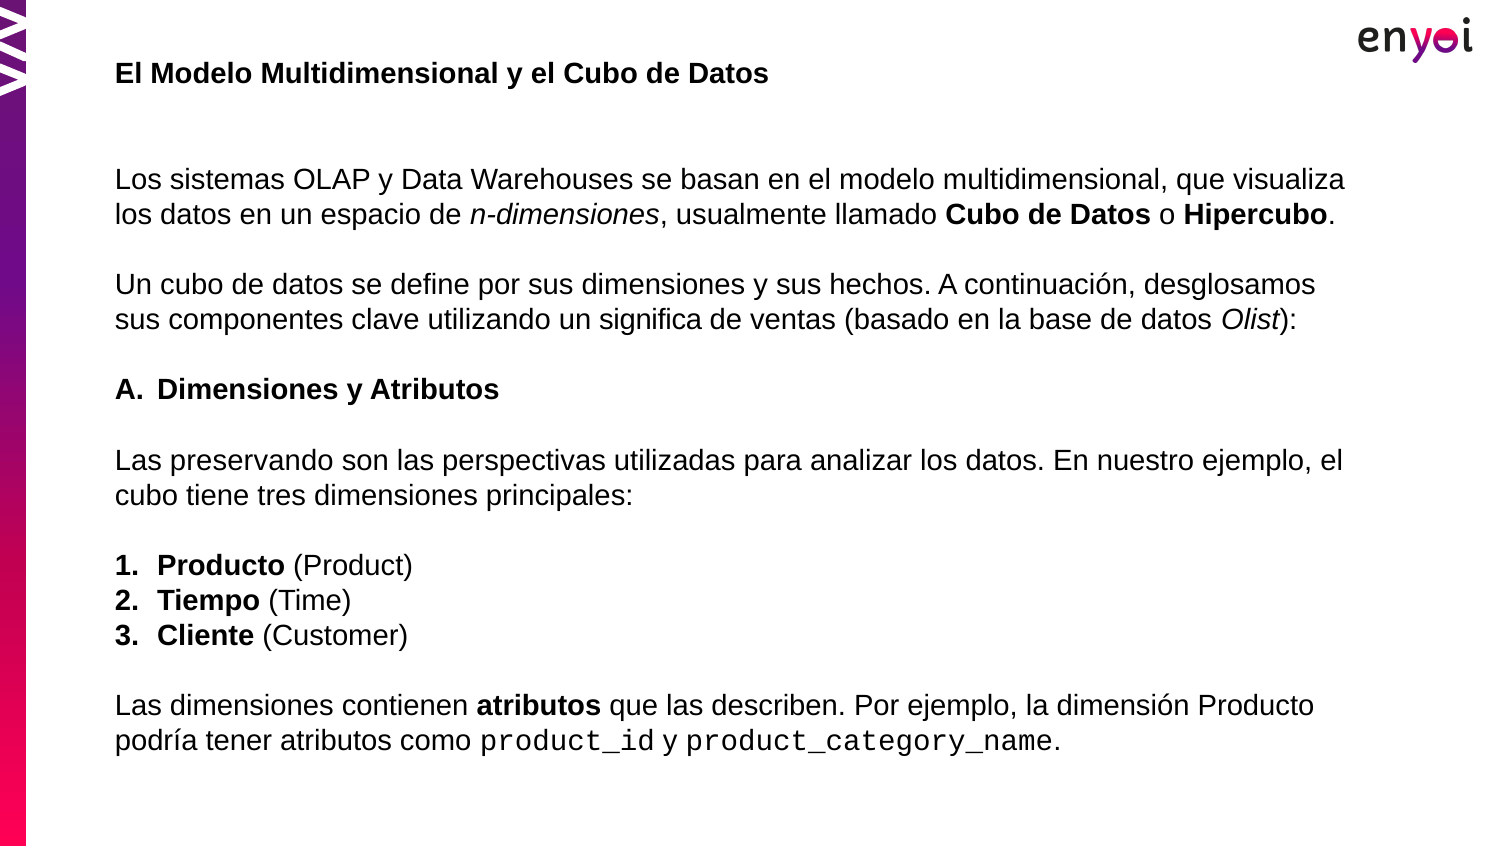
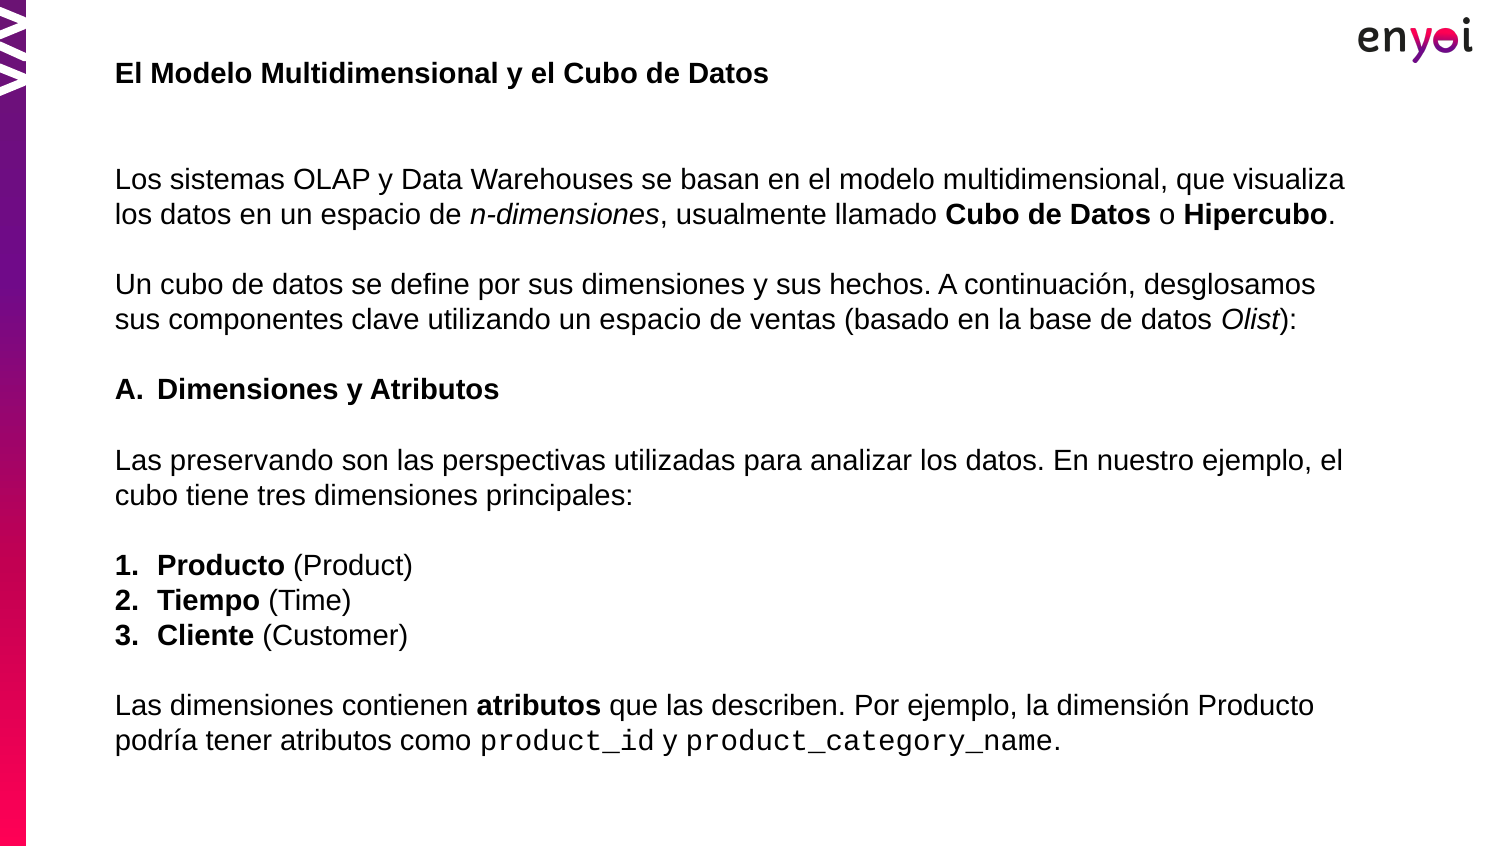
utilizando un significa: significa -> espacio
